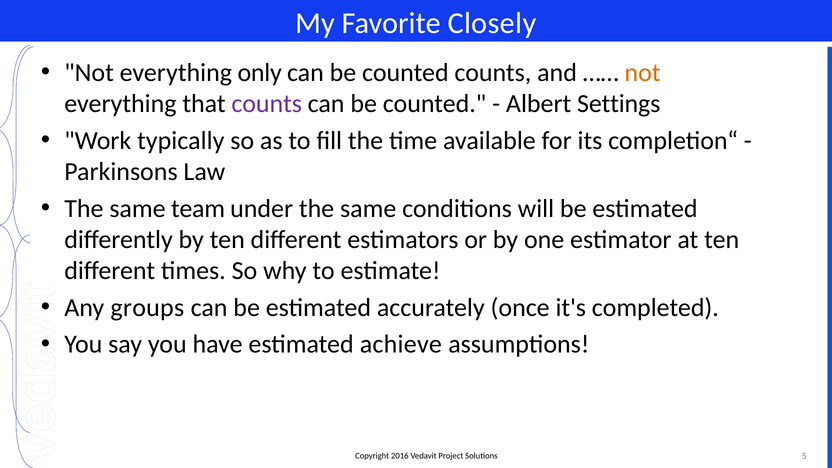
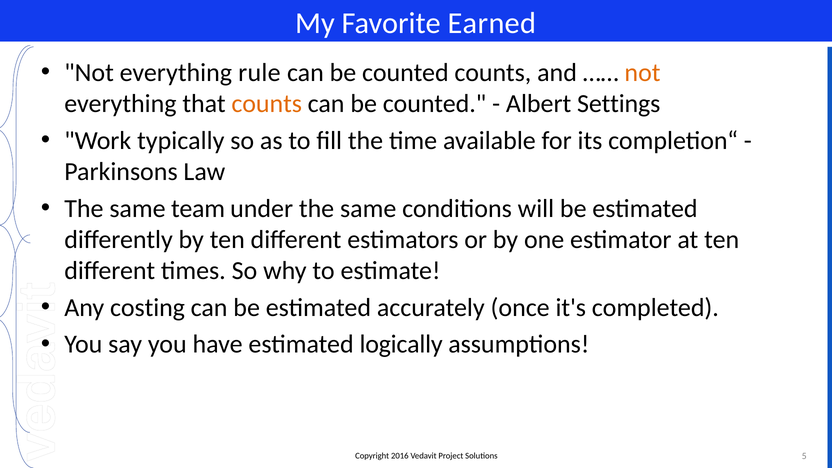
Closely: Closely -> Earned
only: only -> rule
counts at (267, 104) colour: purple -> orange
groups: groups -> costing
achieve: achieve -> logically
